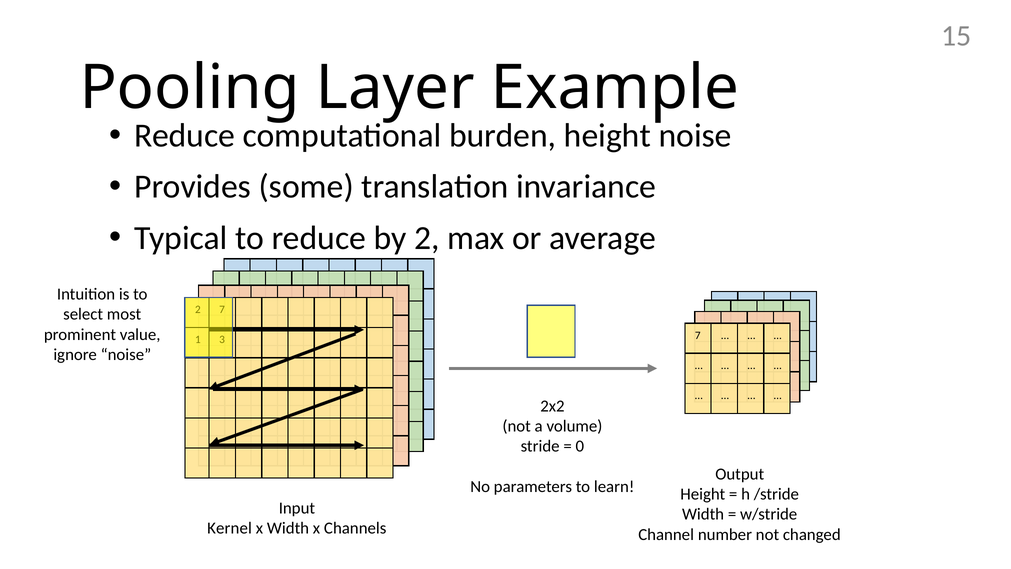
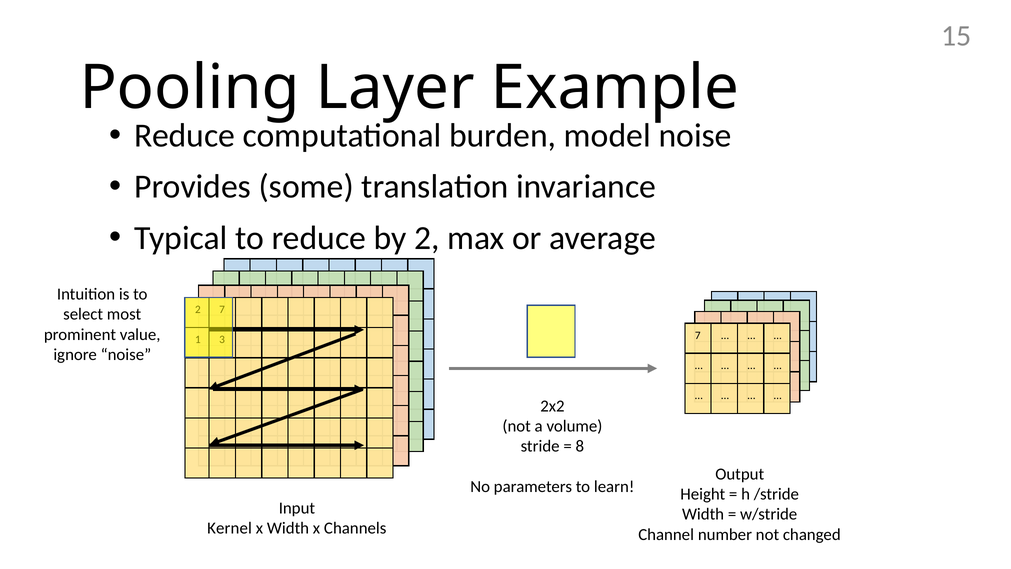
burden height: height -> model
0: 0 -> 8
